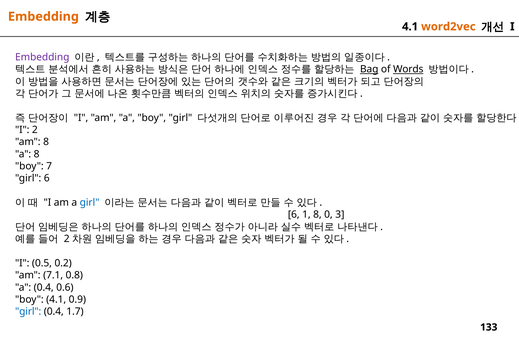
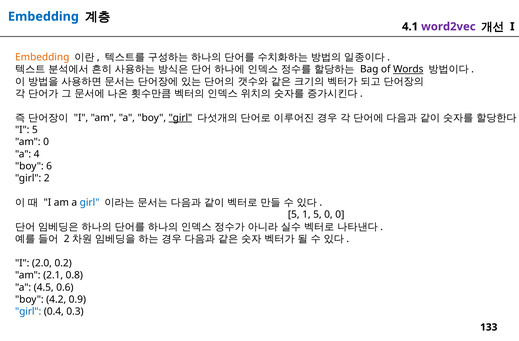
Embedding at (43, 17) colour: orange -> blue
word2vec colour: orange -> purple
Embedding at (42, 57) colour: purple -> orange
Bag underline: present -> none
girl at (180, 118) underline: none -> present
I 2: 2 -> 5
am 8: 8 -> 0
a 8: 8 -> 4
7: 7 -> 6
girl 6: 6 -> 2
6 at (294, 215): 6 -> 5
1 8: 8 -> 5
0 3: 3 -> 0
0.5: 0.5 -> 2.0
7.1: 7.1 -> 2.1
a 0.4: 0.4 -> 4.5
boy 4.1: 4.1 -> 4.2
1.7: 1.7 -> 0.3
